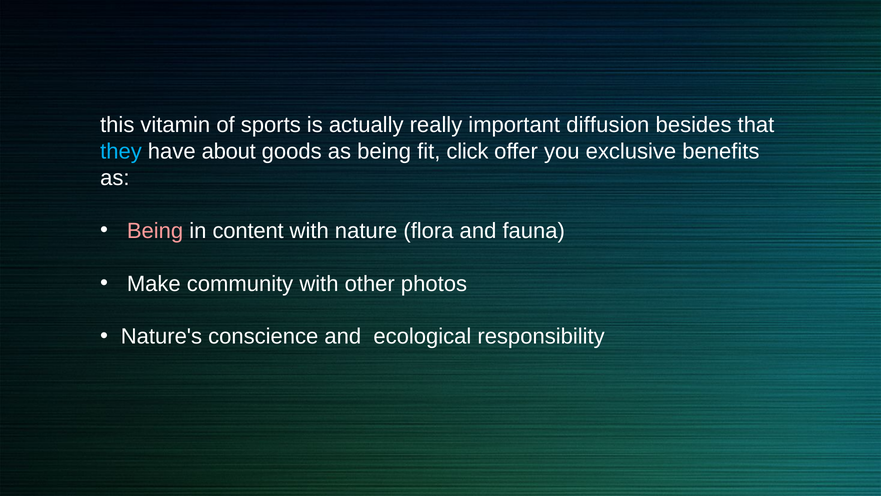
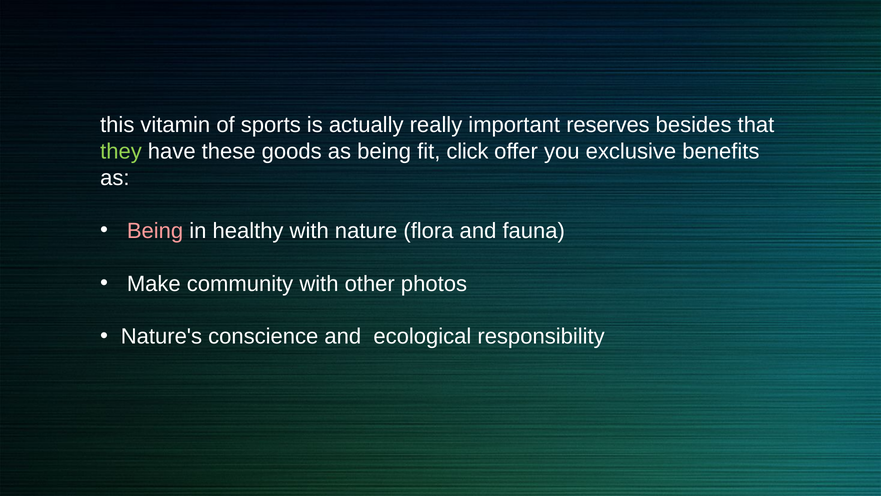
diffusion: diffusion -> reserves
they colour: light blue -> light green
about: about -> these
content: content -> healthy
